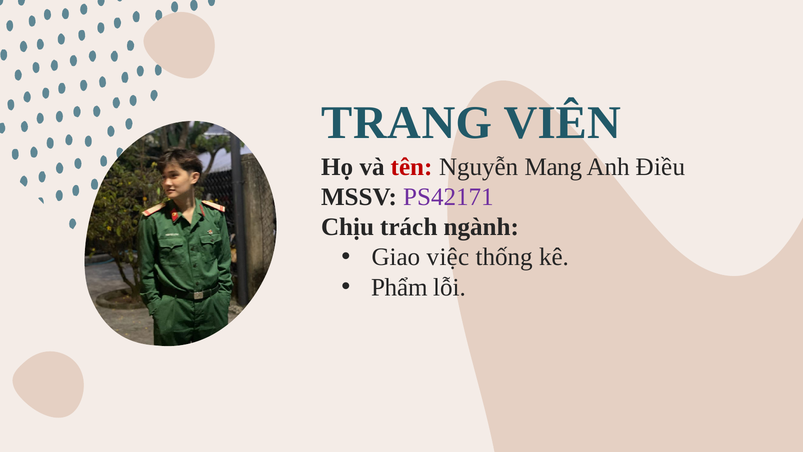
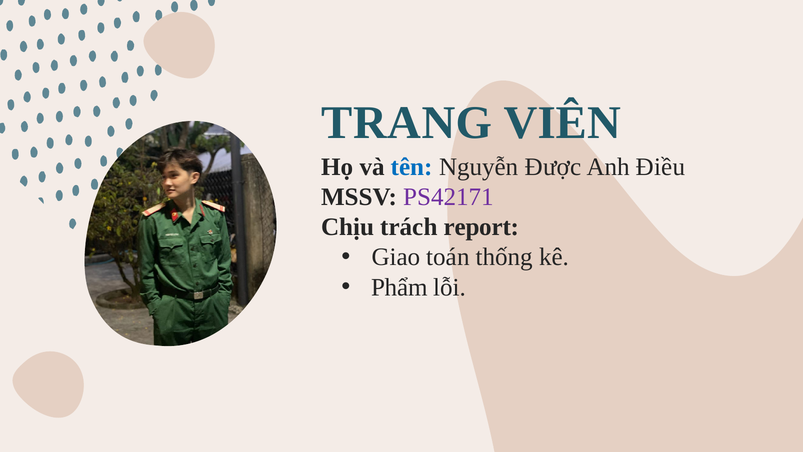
tên colour: red -> blue
Mang: Mang -> Được
ngành: ngành -> report
việc: việc -> toán
